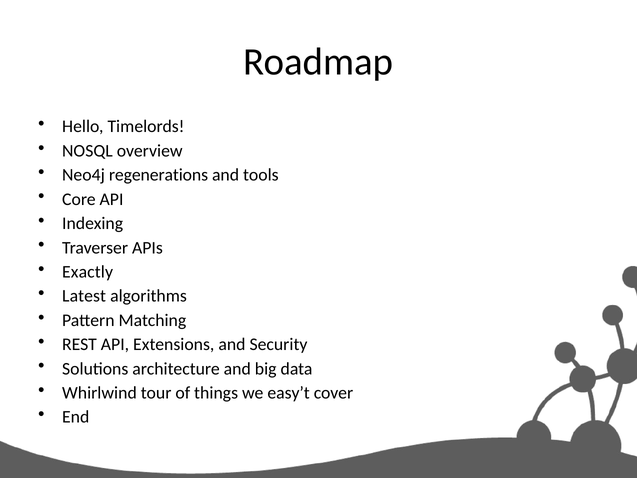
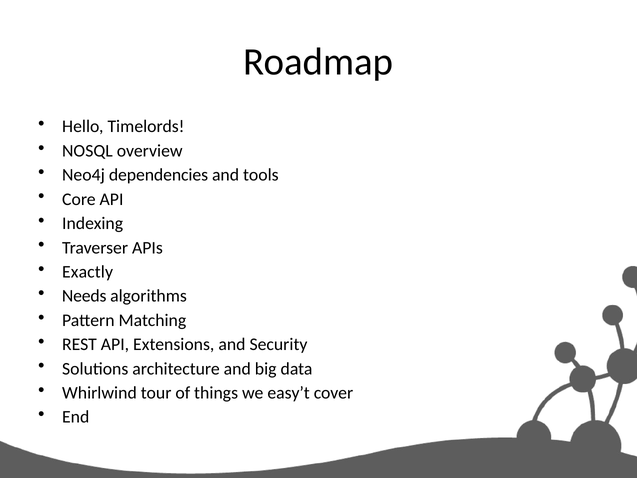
regenerations: regenerations -> dependencies
Latest: Latest -> Needs
